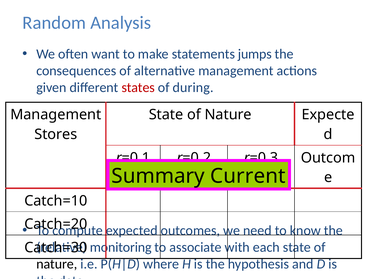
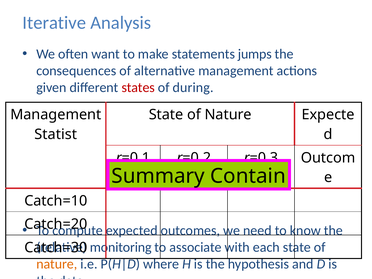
Random: Random -> Iterative
Stores: Stores -> Statist
Current: Current -> Contain
nature at (57, 264) colour: black -> orange
